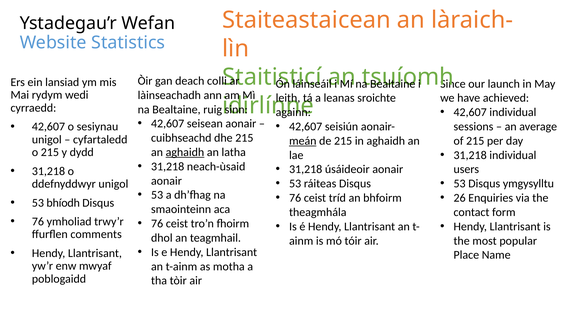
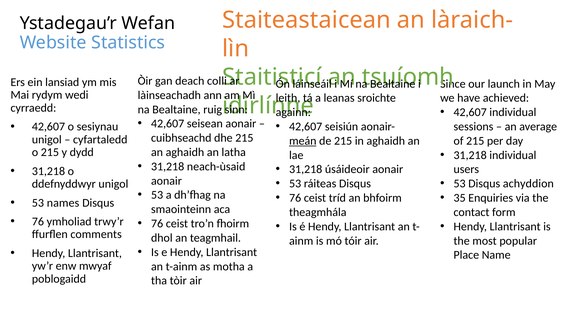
aghaidh at (185, 152) underline: present -> none
ymgysylltu: ymgysylltu -> achyddion
26: 26 -> 35
bhíodh: bhíodh -> names
